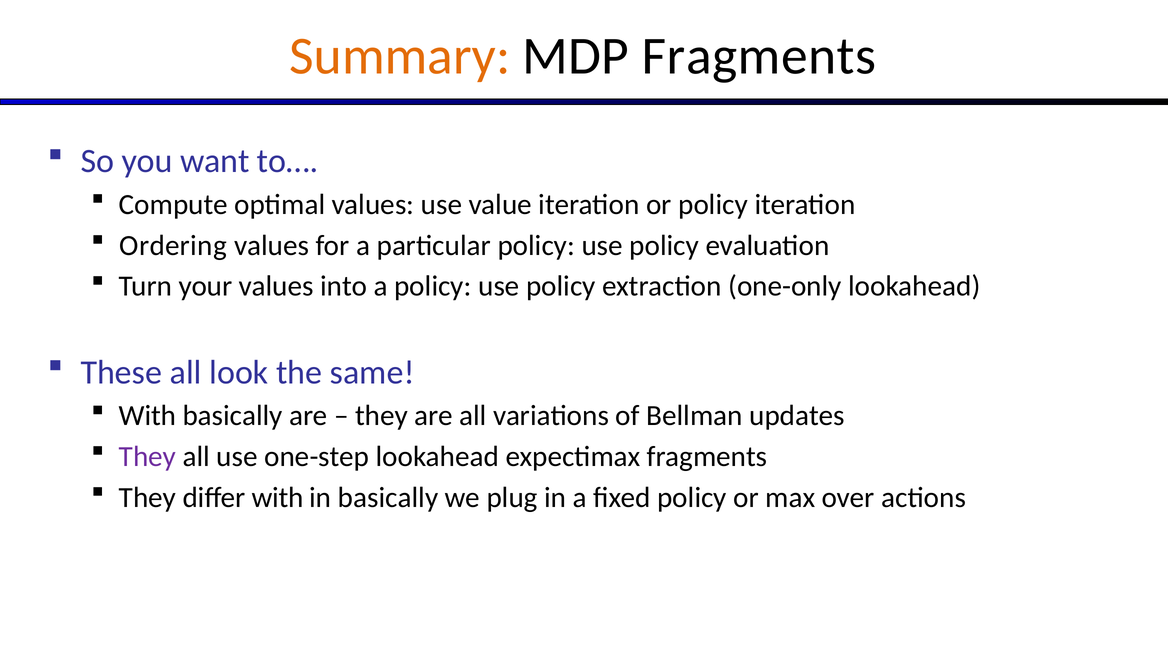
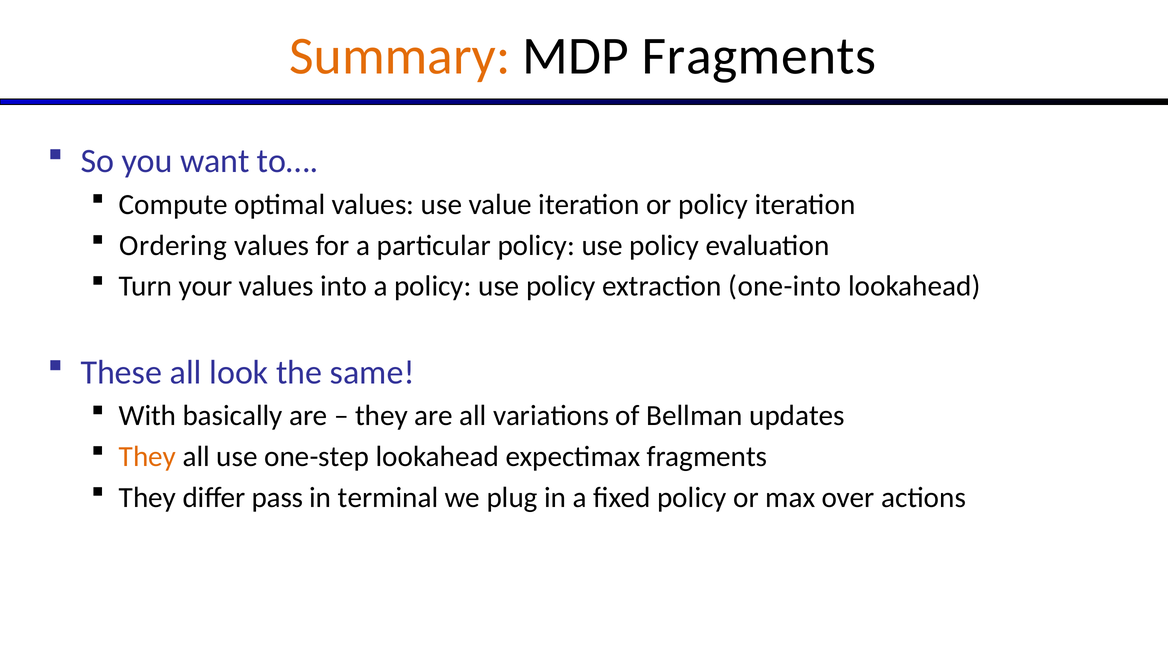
one-only: one-only -> one-into
They at (147, 457) colour: purple -> orange
differ with: with -> pass
in basically: basically -> terminal
